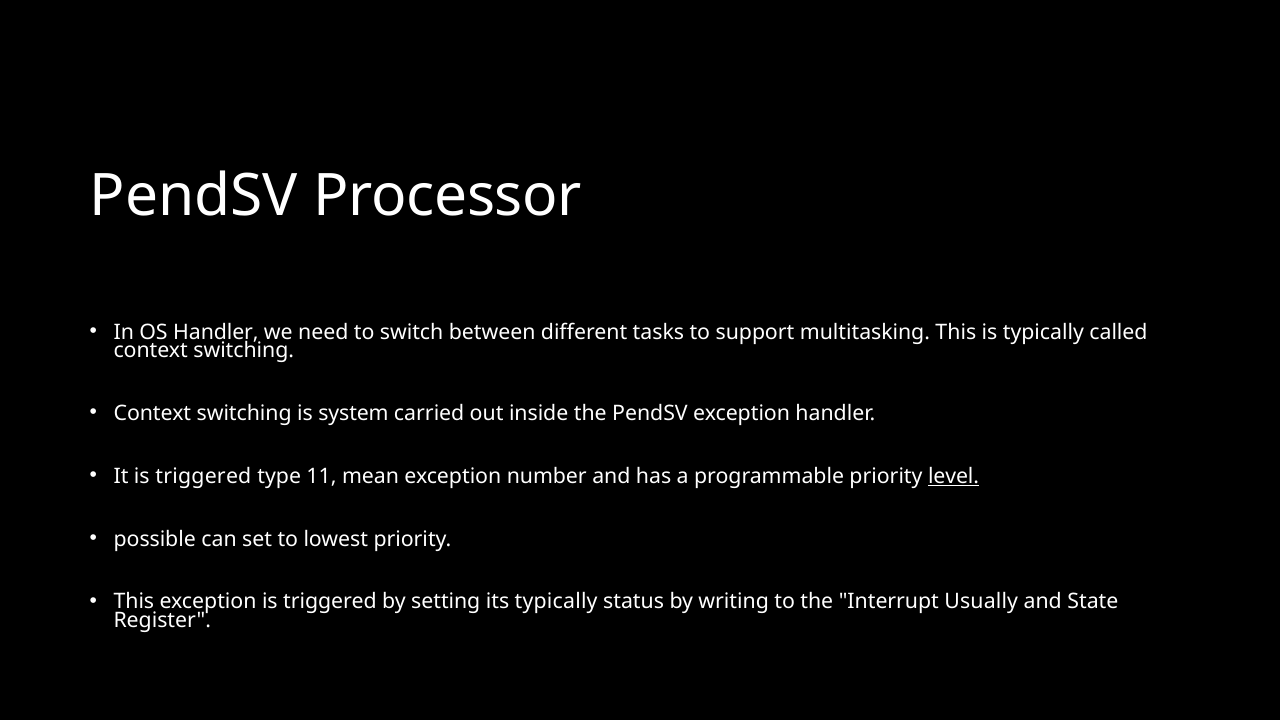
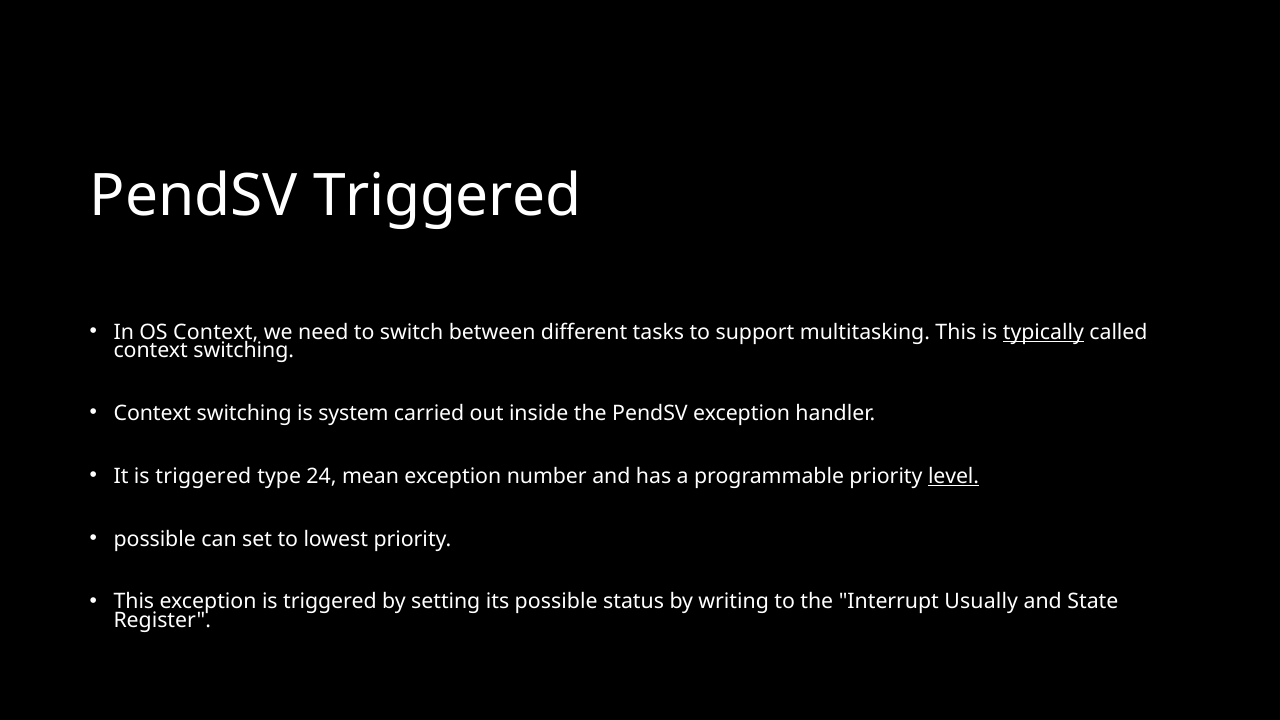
PendSV Processor: Processor -> Triggered
OS Handler: Handler -> Context
typically at (1043, 333) underline: none -> present
11: 11 -> 24
its typically: typically -> possible
